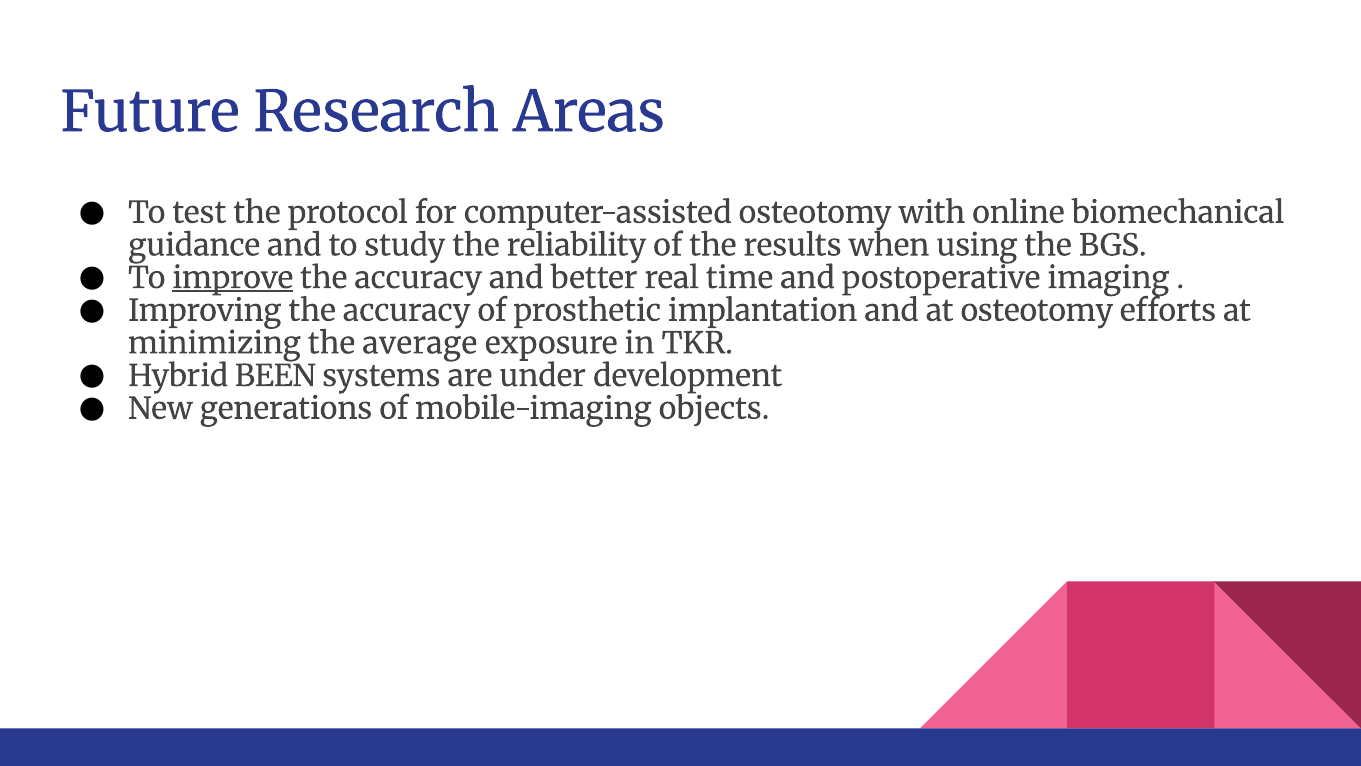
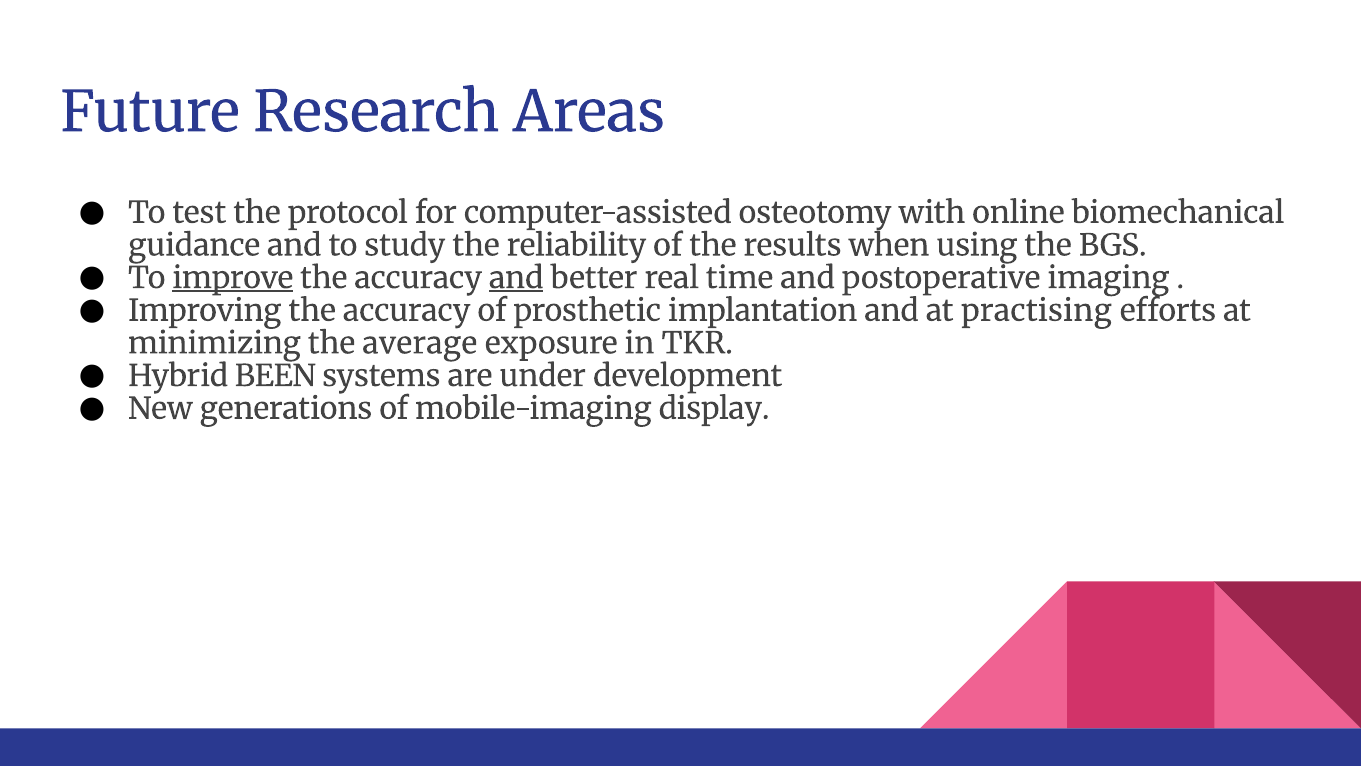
and at (516, 278) underline: none -> present
at osteotomy: osteotomy -> practising
objects: objects -> display
